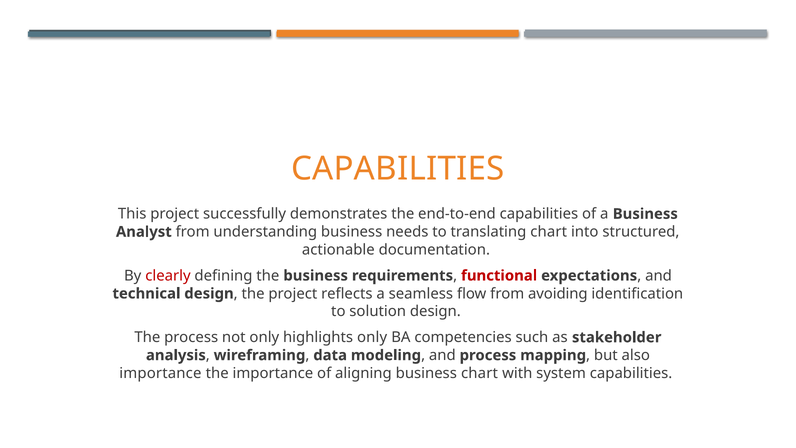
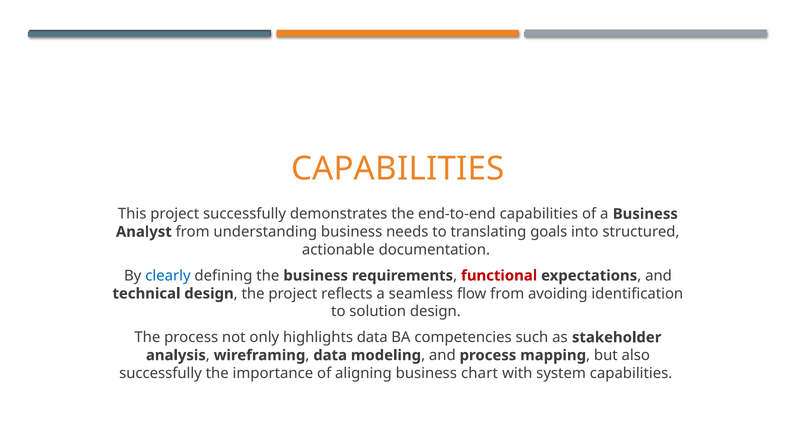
translating chart: chart -> goals
clearly colour: red -> blue
highlights only: only -> data
importance at (160, 373): importance -> successfully
